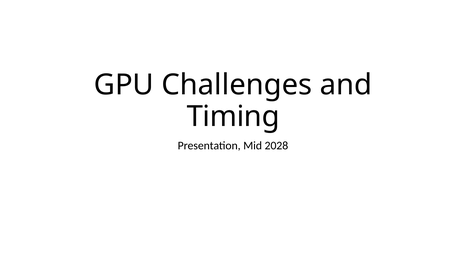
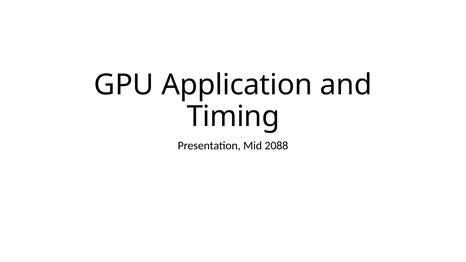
Challenges: Challenges -> Application
2028: 2028 -> 2088
